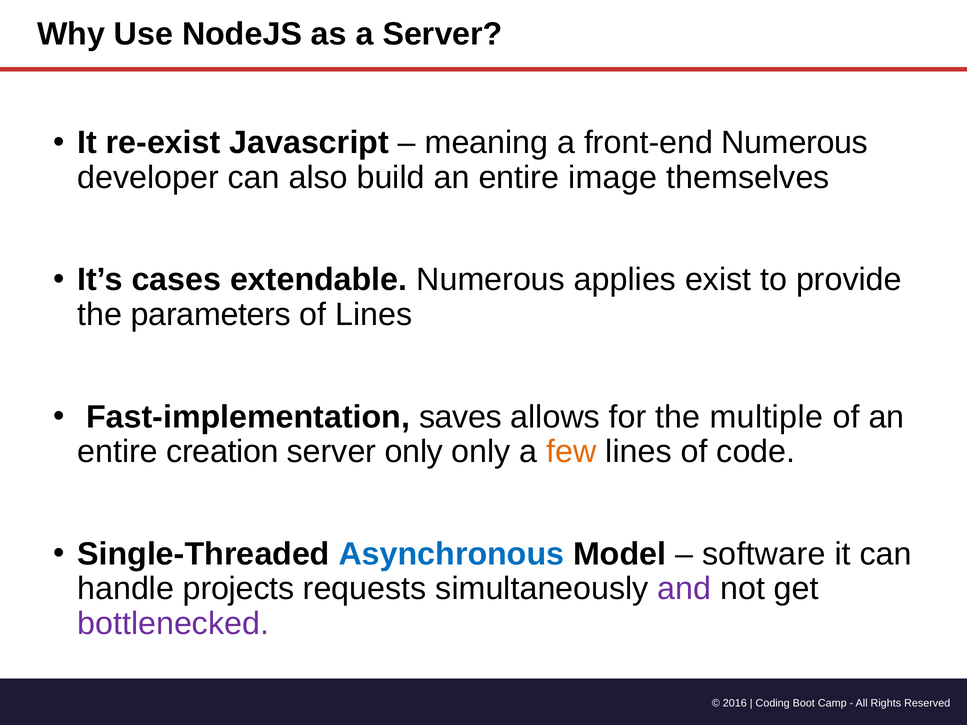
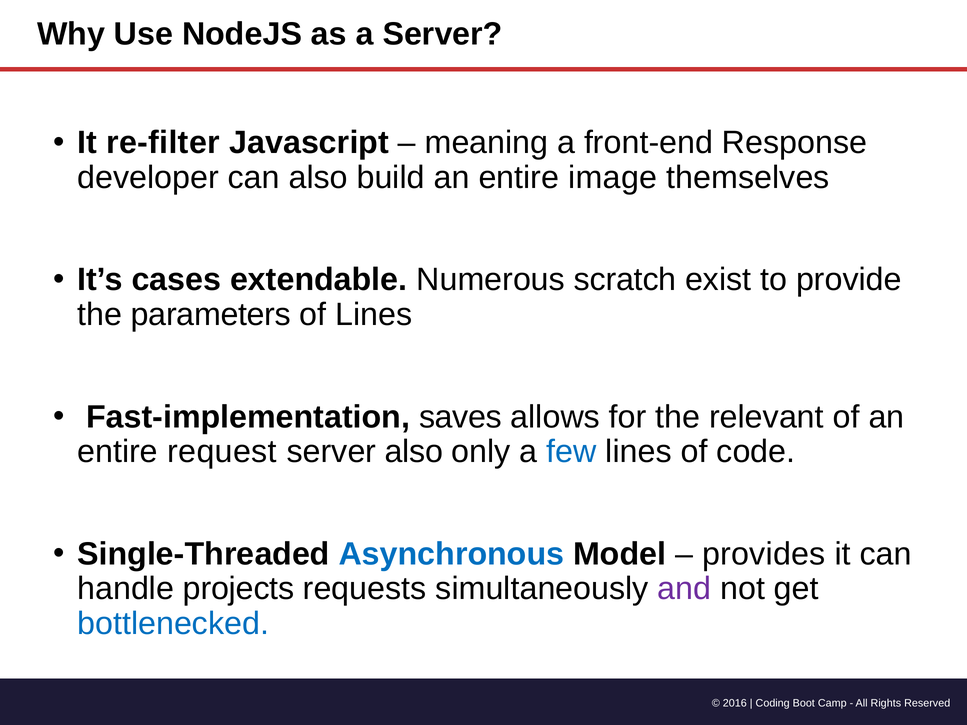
re-exist: re-exist -> re-filter
front-end Numerous: Numerous -> Response
applies: applies -> scratch
multiple: multiple -> relevant
creation: creation -> request
server only: only -> also
few colour: orange -> blue
software: software -> provides
bottlenecked colour: purple -> blue
